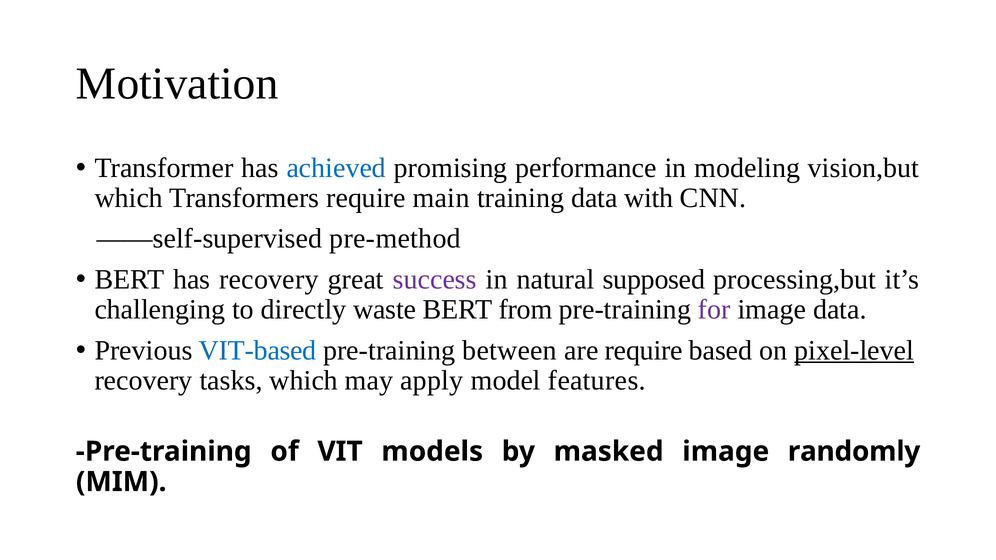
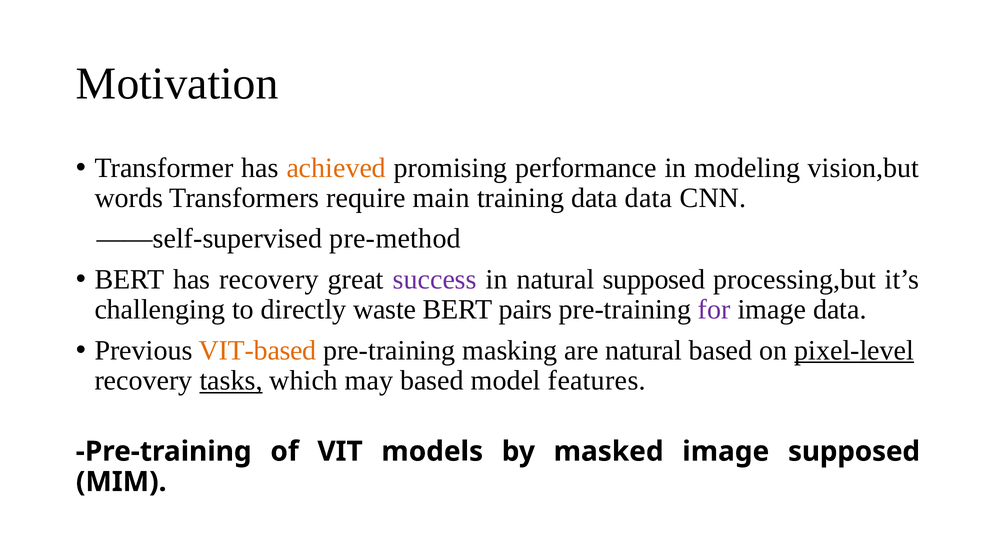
achieved colour: blue -> orange
which at (129, 198): which -> words
data with: with -> data
from: from -> pairs
VIT-based colour: blue -> orange
between: between -> masking
are require: require -> natural
tasks underline: none -> present
may apply: apply -> based
image randomly: randomly -> supposed
